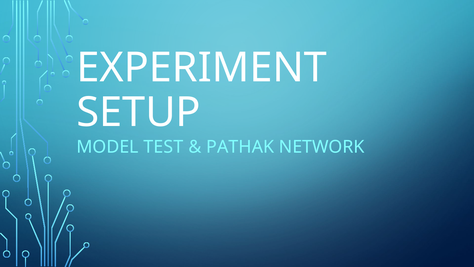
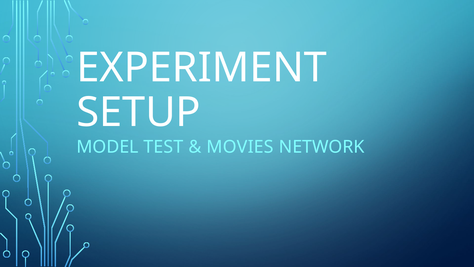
PATHAK: PATHAK -> MOVIES
